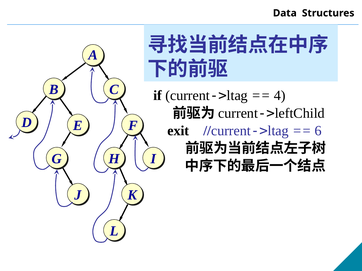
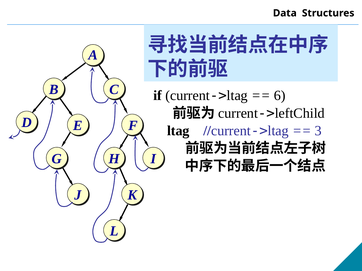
4: 4 -> 6
exit: exit -> ltag
6: 6 -> 3
